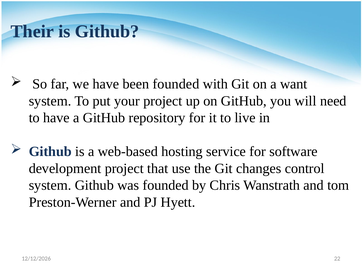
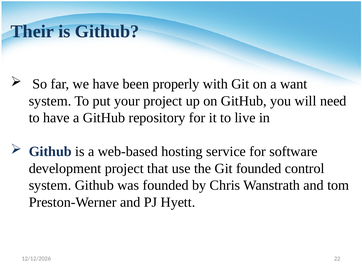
been founded: founded -> properly
Git changes: changes -> founded
